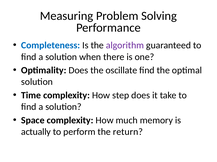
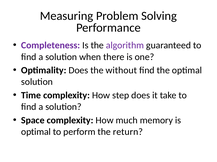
Completeness colour: blue -> purple
oscillate: oscillate -> without
actually at (36, 132): actually -> optimal
